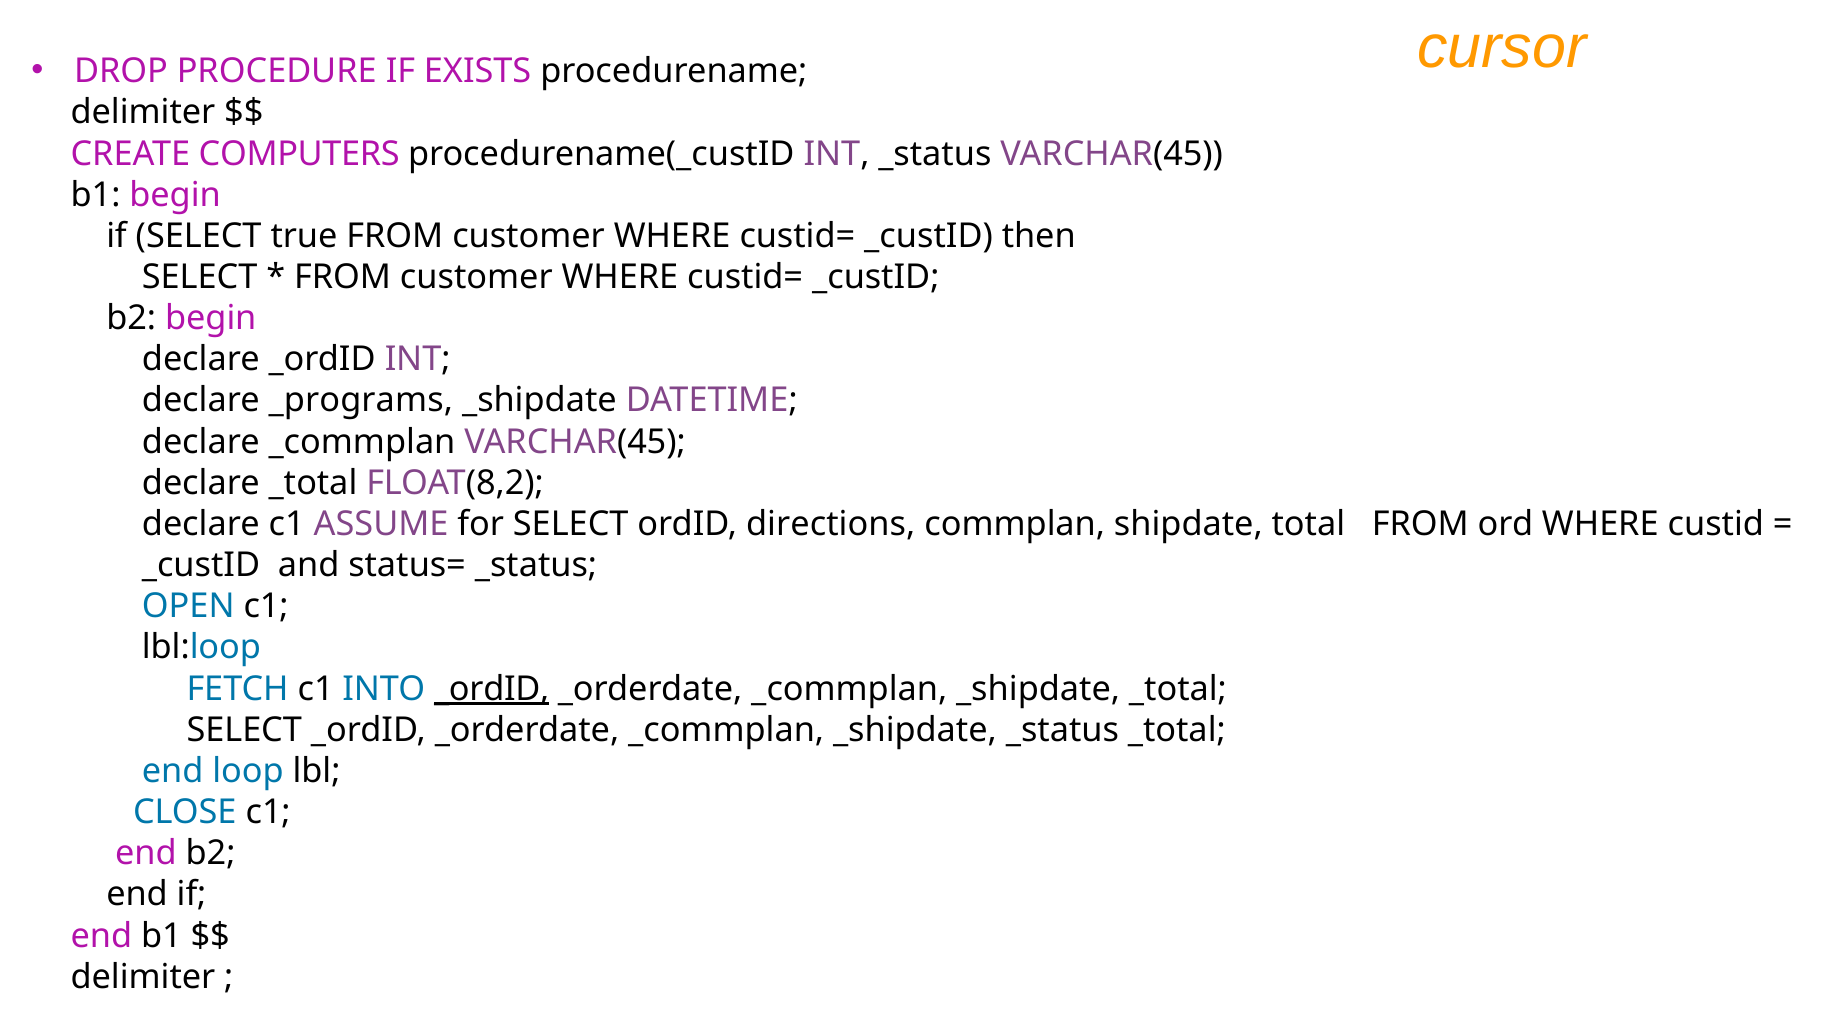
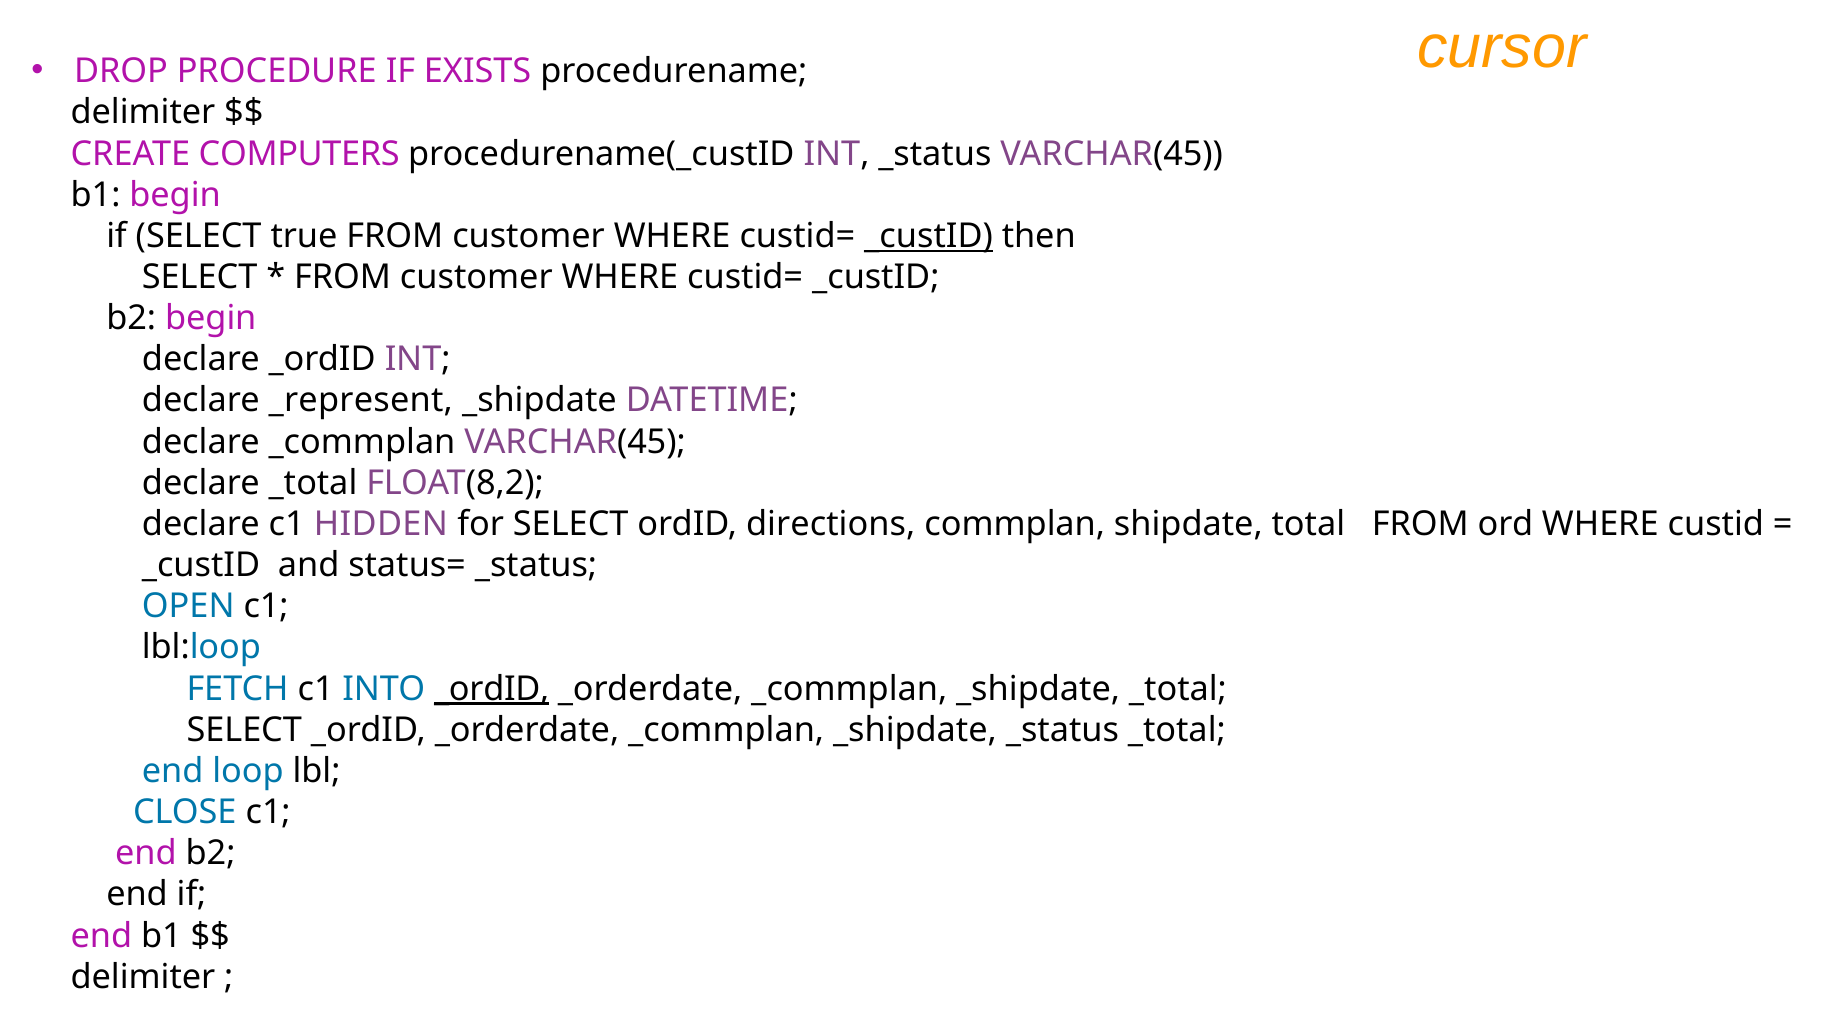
_custID at (929, 236) underline: none -> present
_programs: _programs -> _represent
ASSUME: ASSUME -> HIDDEN
